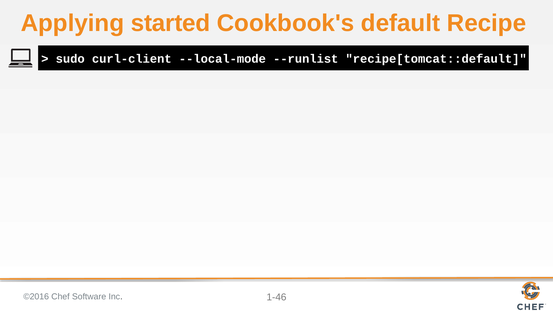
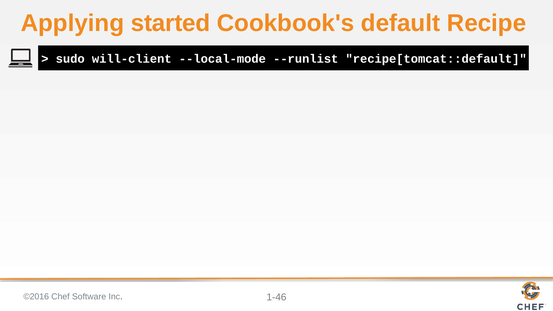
curl-client: curl-client -> will-client
